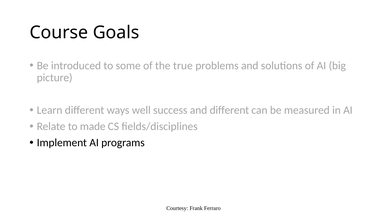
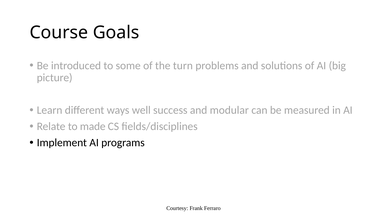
true: true -> turn
and different: different -> modular
